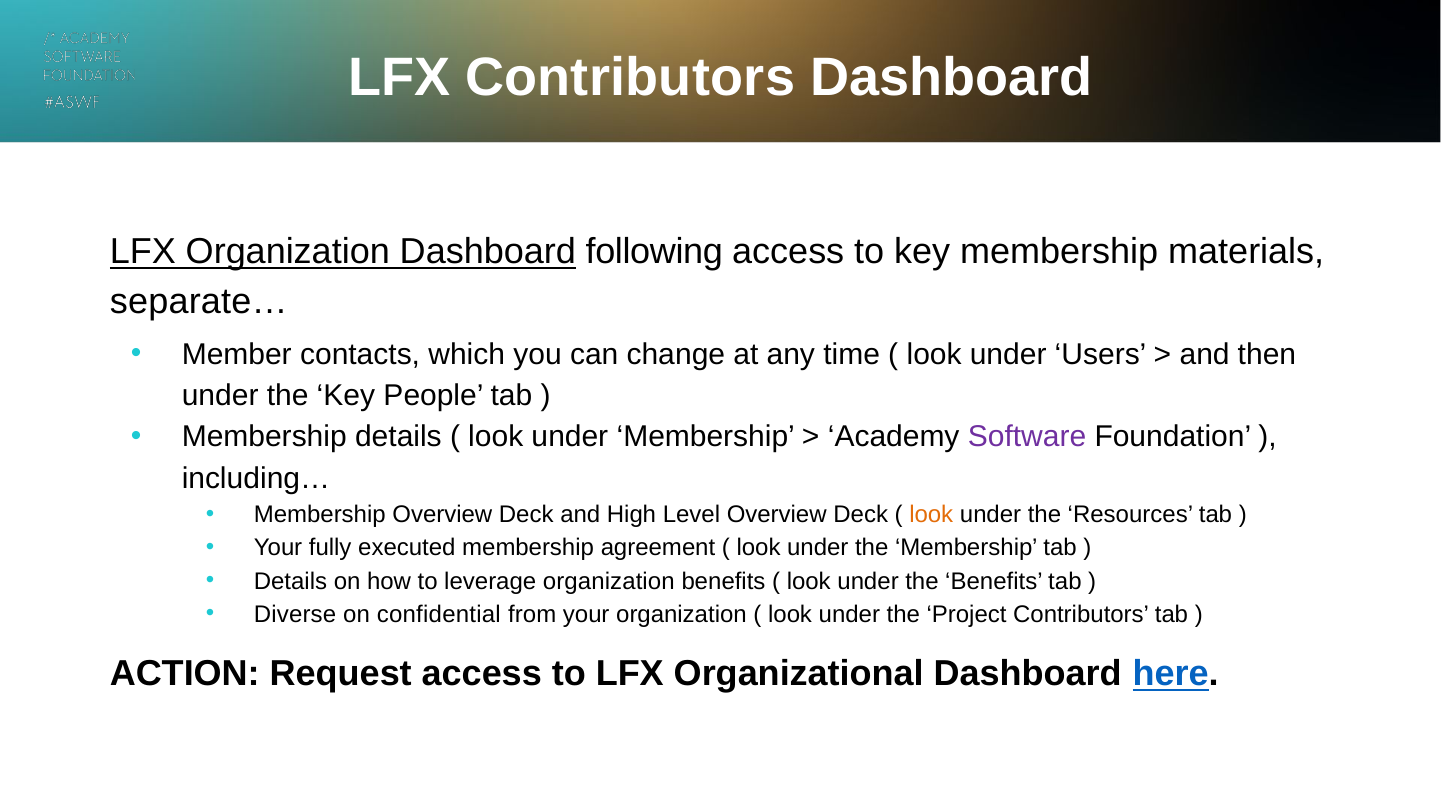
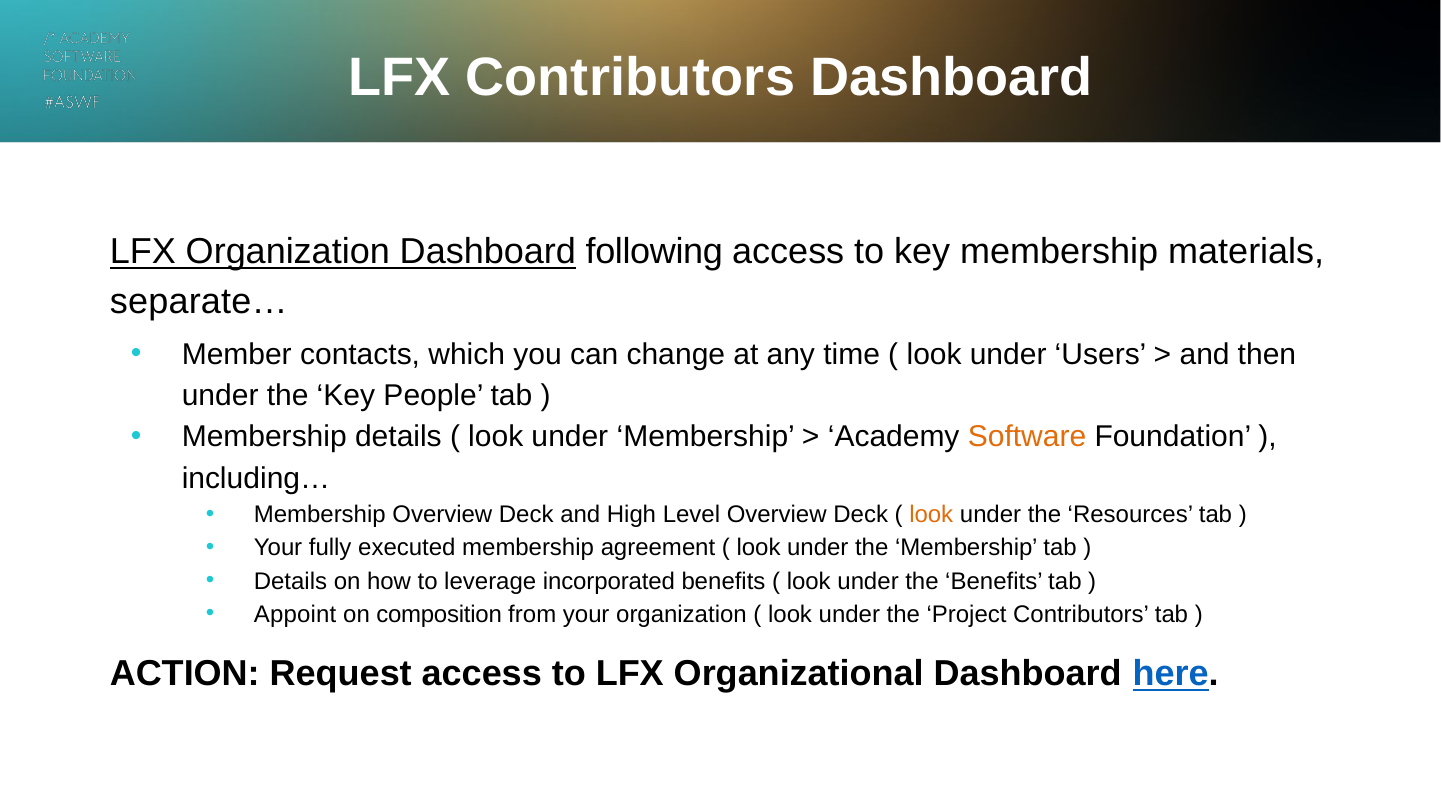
Software colour: purple -> orange
leverage organization: organization -> incorporated
Diverse: Diverse -> Appoint
confidential: confidential -> composition
